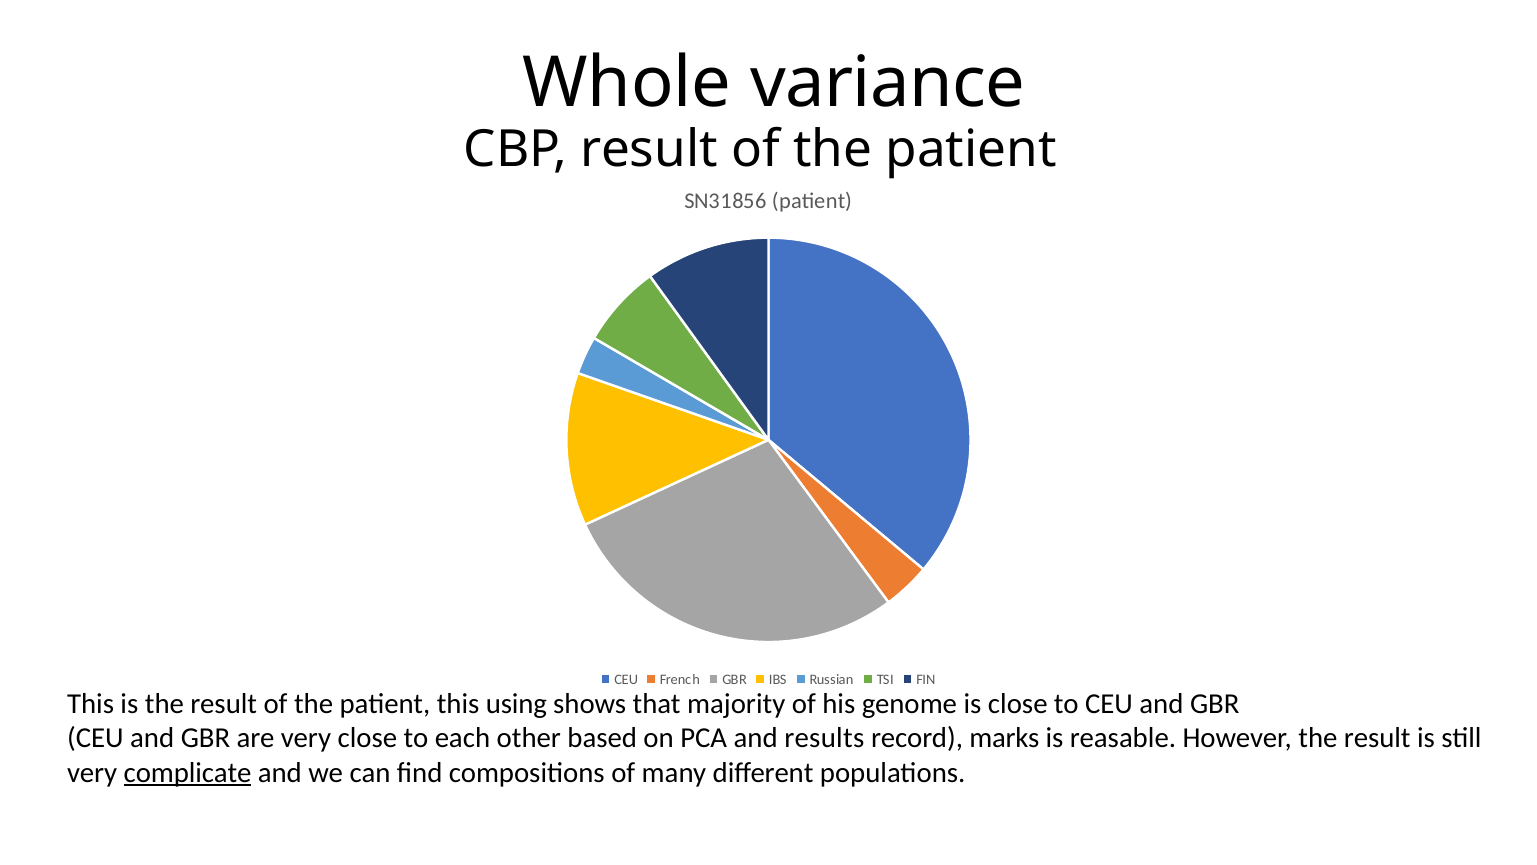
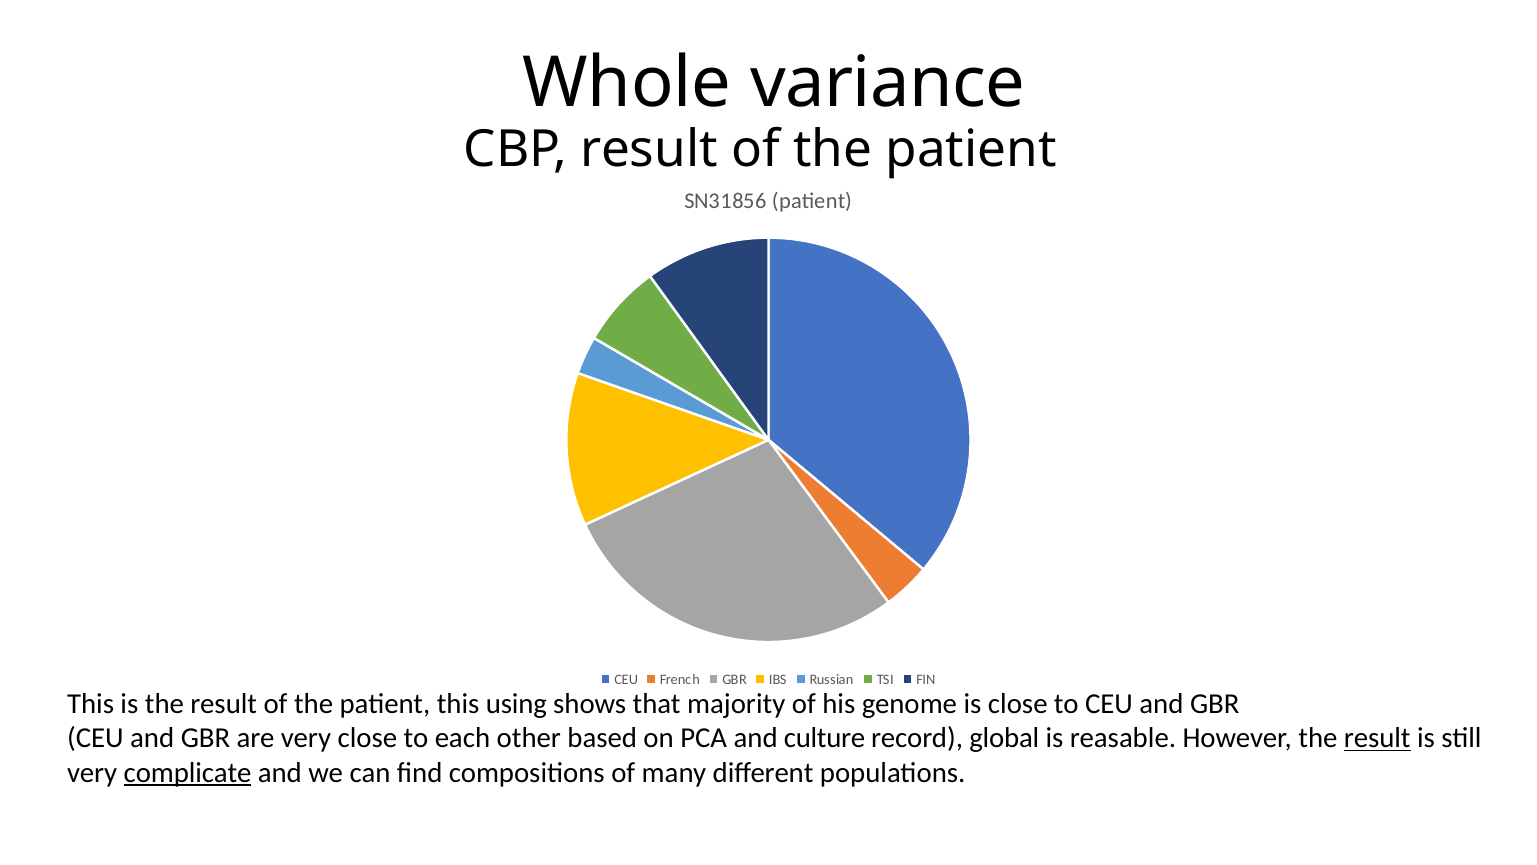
results: results -> culture
marks: marks -> global
result at (1377, 738) underline: none -> present
